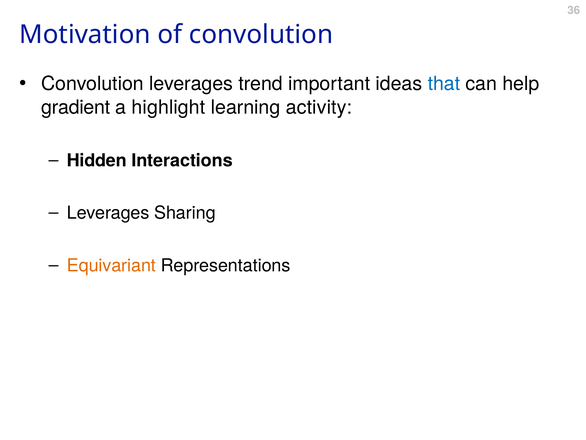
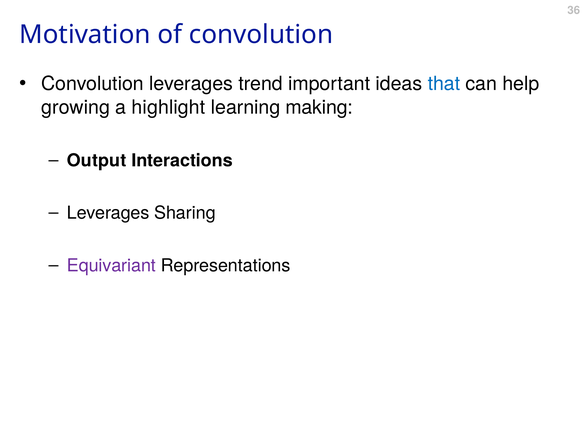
gradient: gradient -> growing
activity: activity -> making
Hidden: Hidden -> Output
Equivariant colour: orange -> purple
